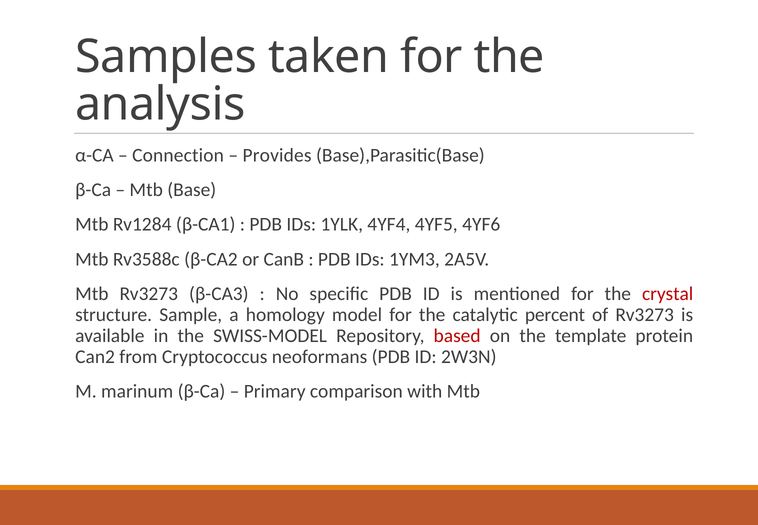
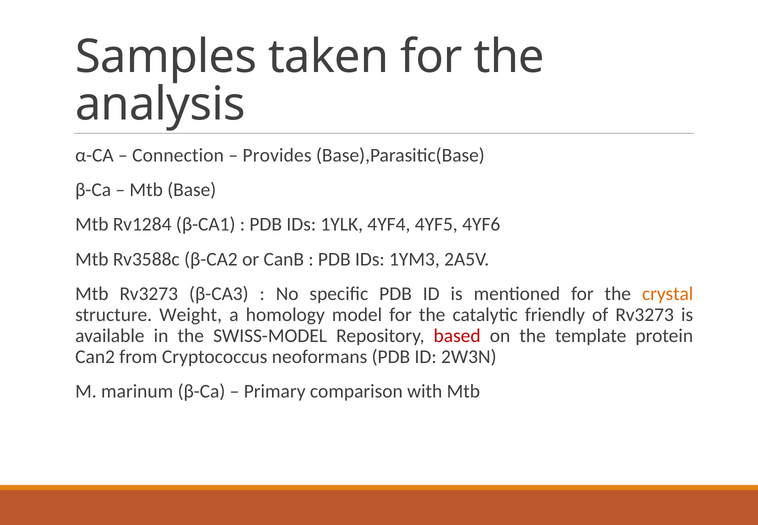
crystal colour: red -> orange
Sample: Sample -> Weight
percent: percent -> friendly
